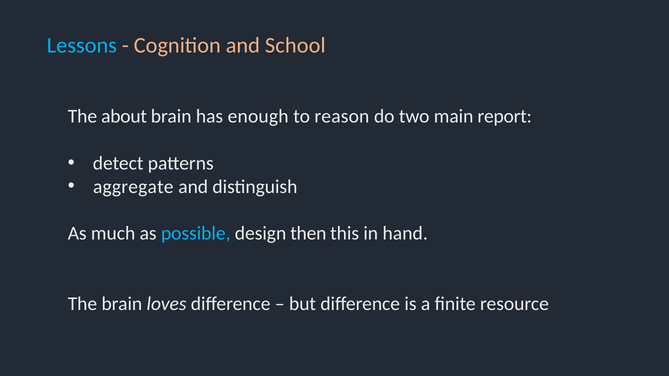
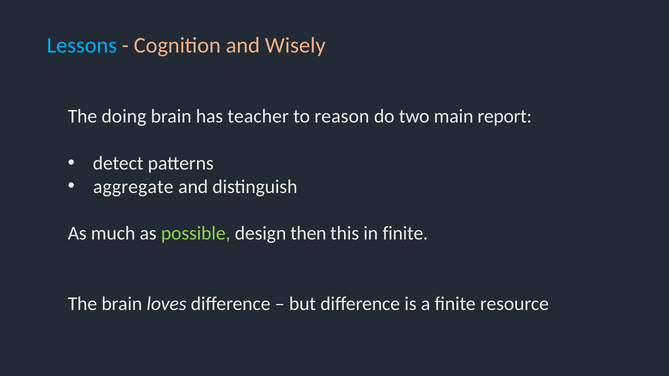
School: School -> Wisely
about: about -> doing
enough: enough -> teacher
possible colour: light blue -> light green
in hand: hand -> finite
